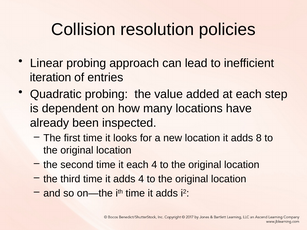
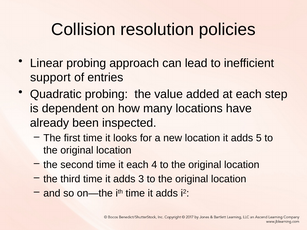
iteration: iteration -> support
8: 8 -> 5
adds 4: 4 -> 3
